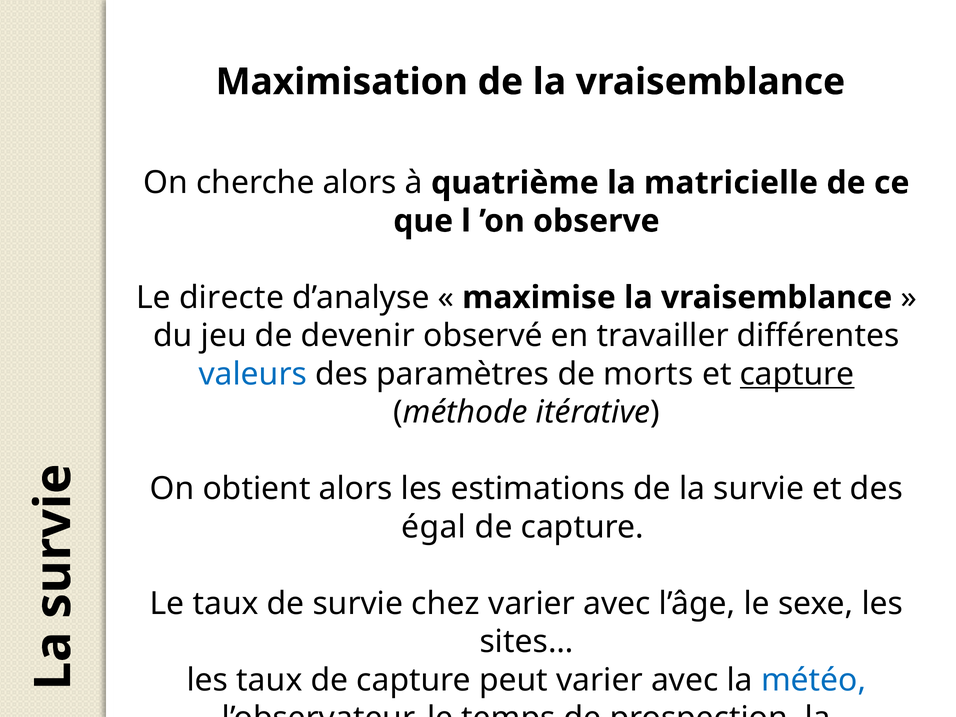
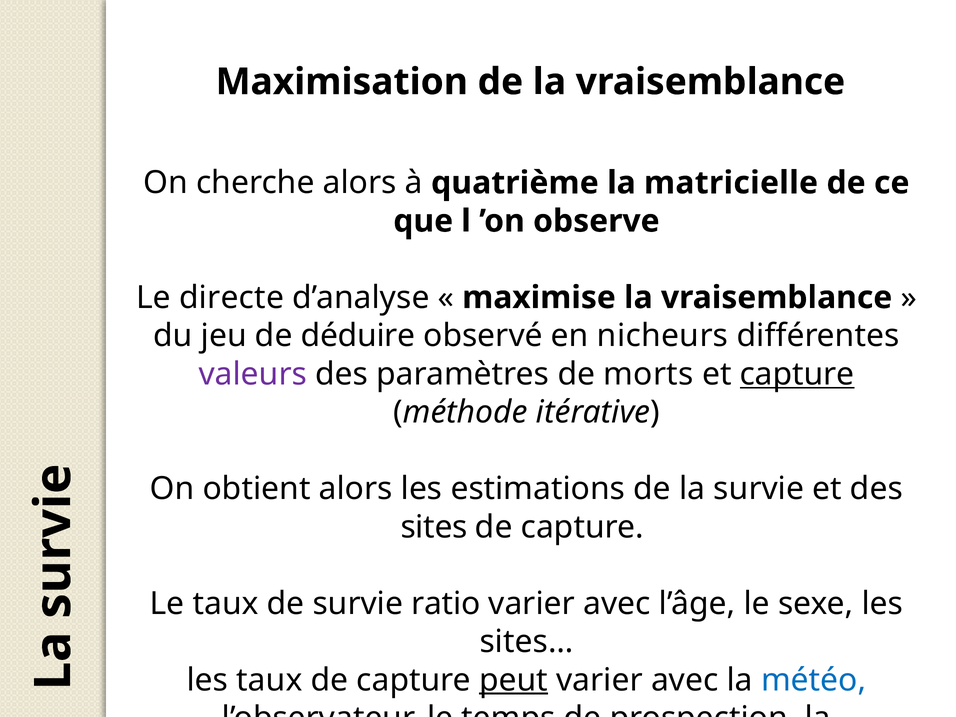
devenir: devenir -> déduire
travailler: travailler -> nicheurs
valeurs colour: blue -> purple
égal: égal -> sites
chez: chez -> ratio
peut underline: none -> present
